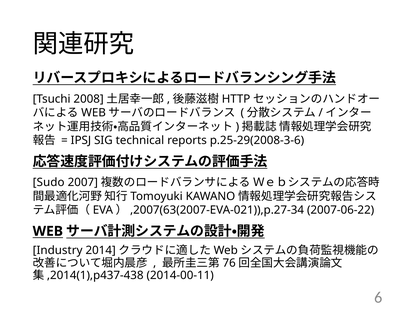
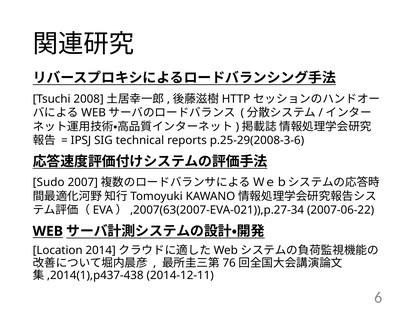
Industry: Industry -> Location
2014-00-11: 2014-00-11 -> 2014-12-11
